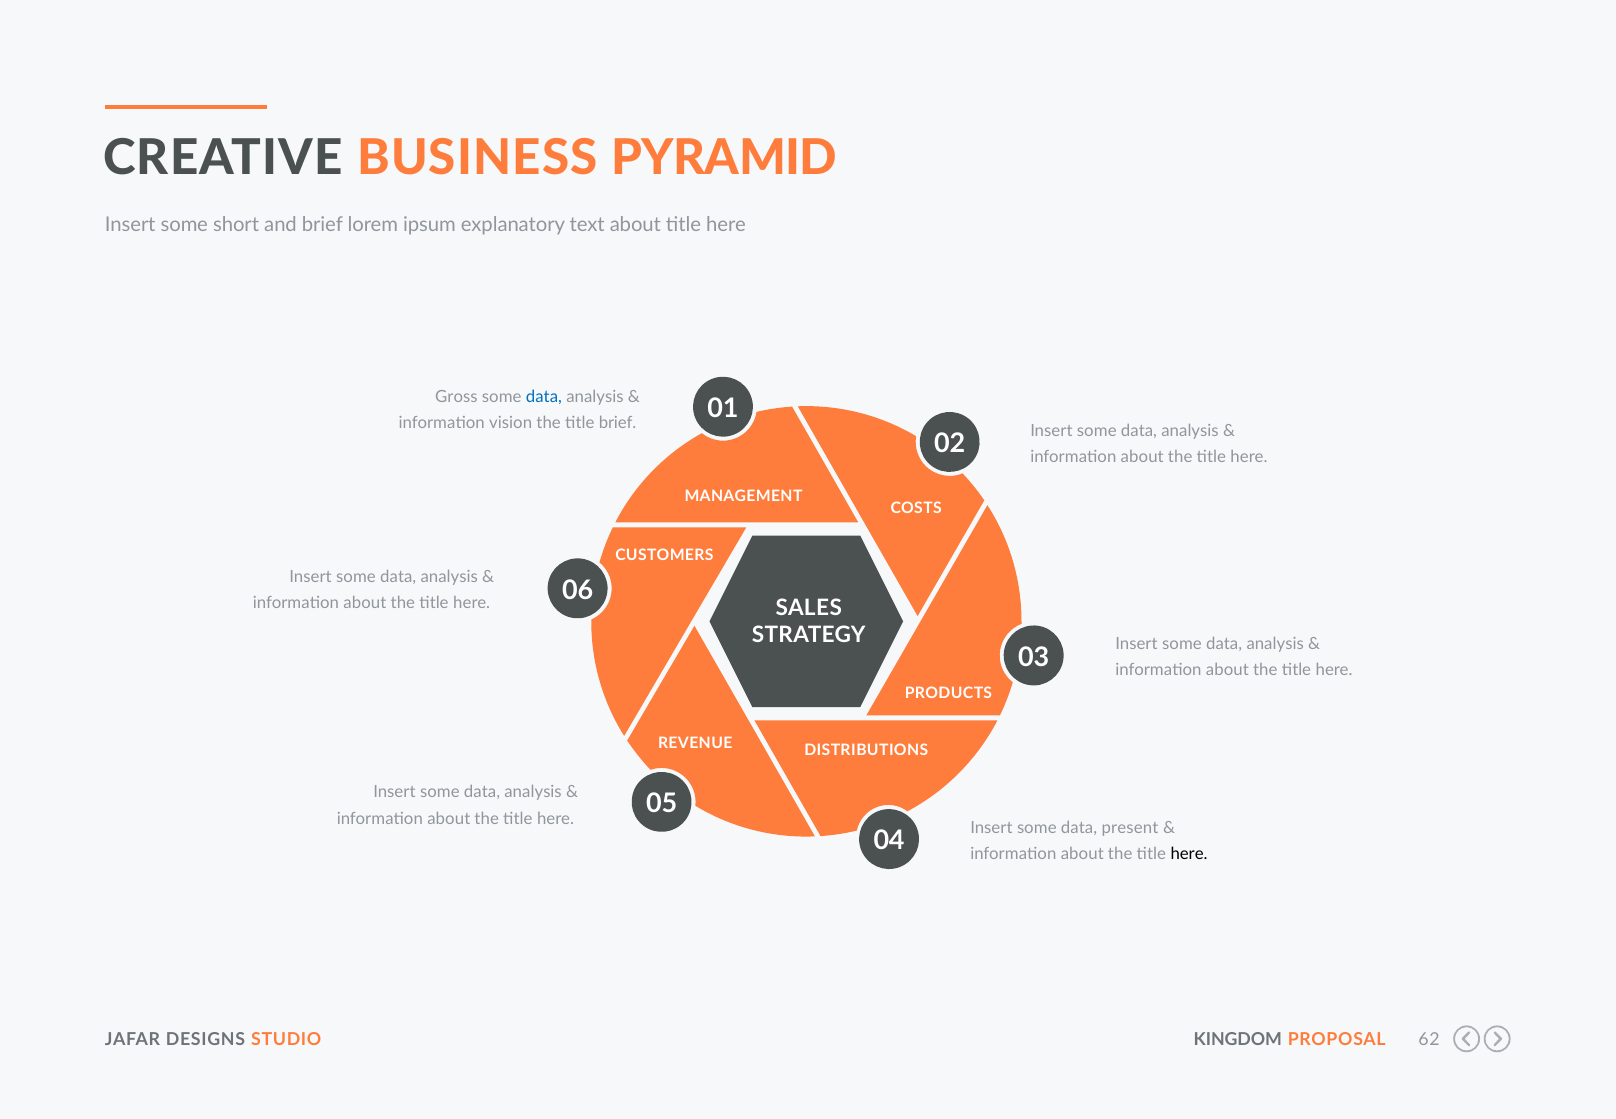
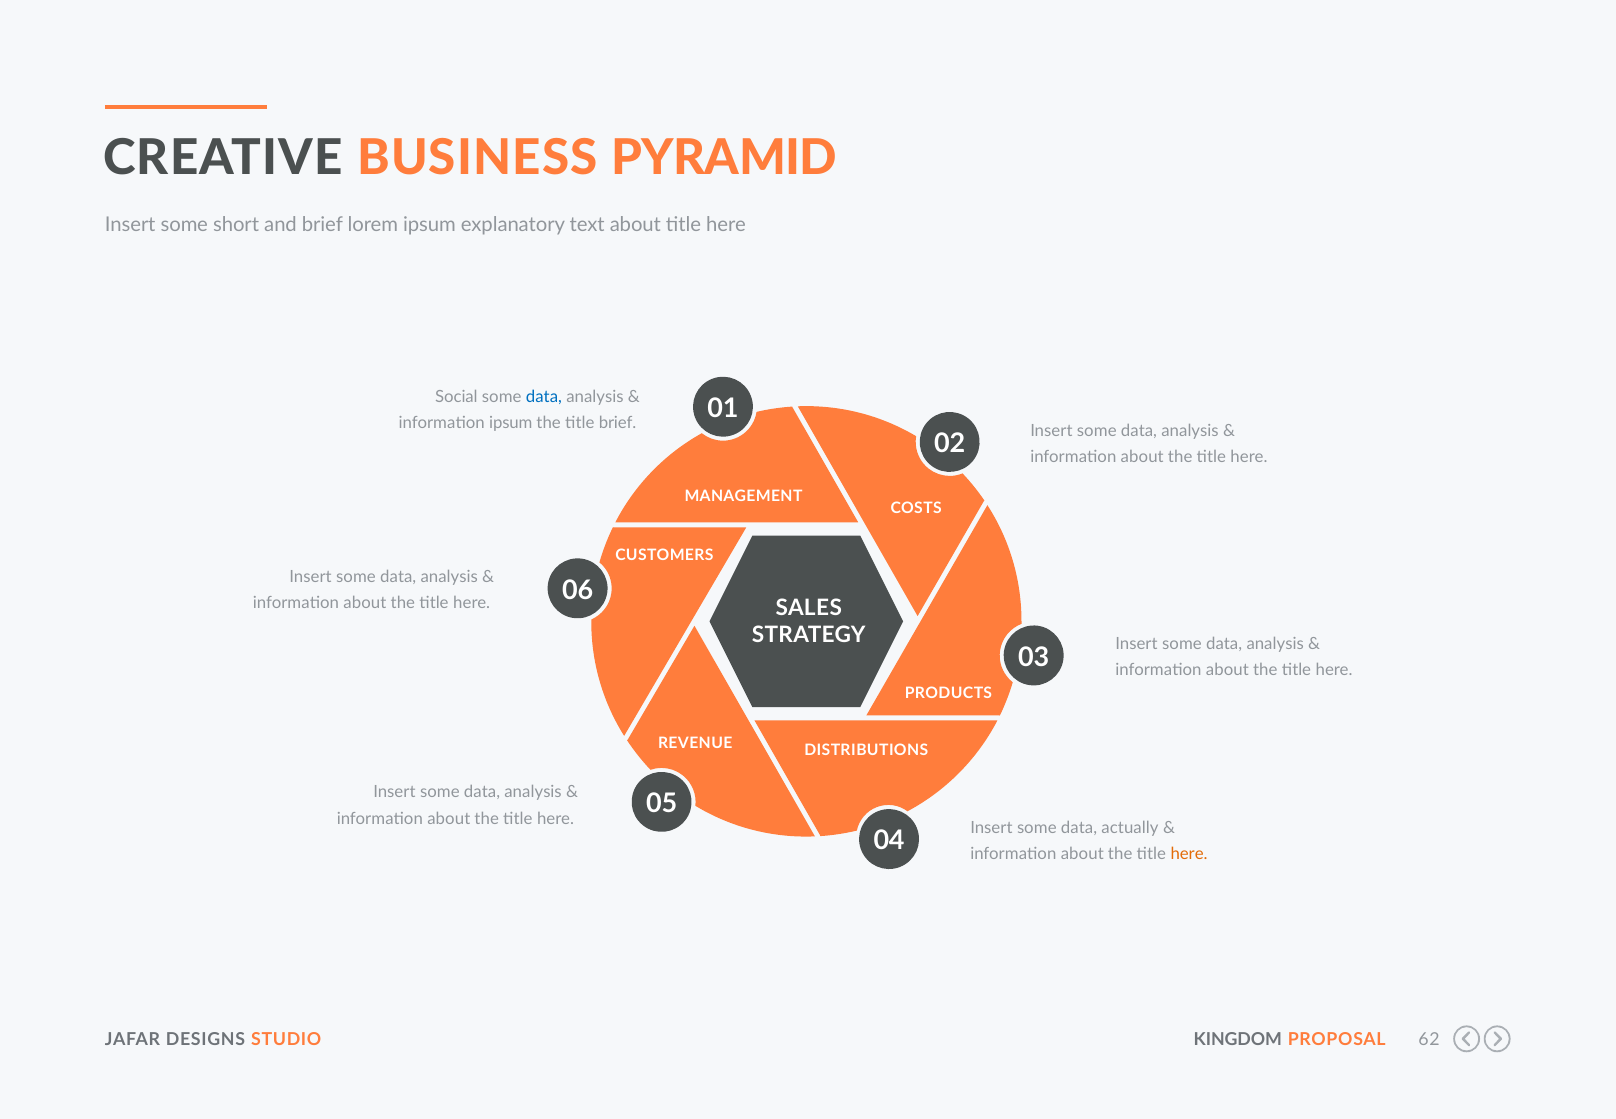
Gross: Gross -> Social
information vision: vision -> ipsum
present: present -> actually
here at (1189, 854) colour: black -> orange
